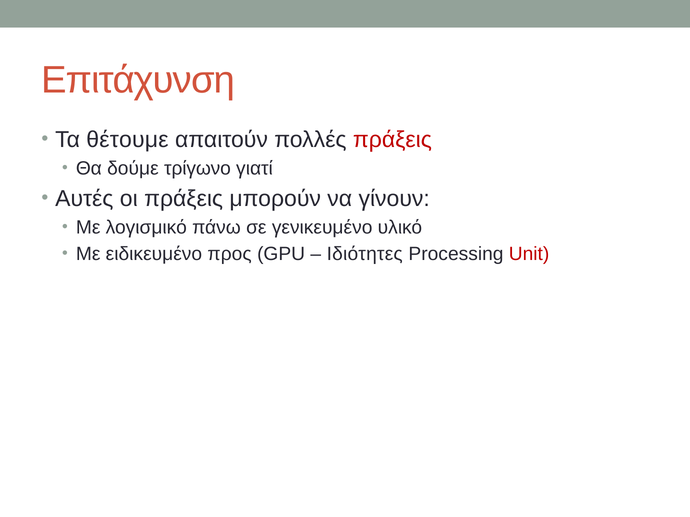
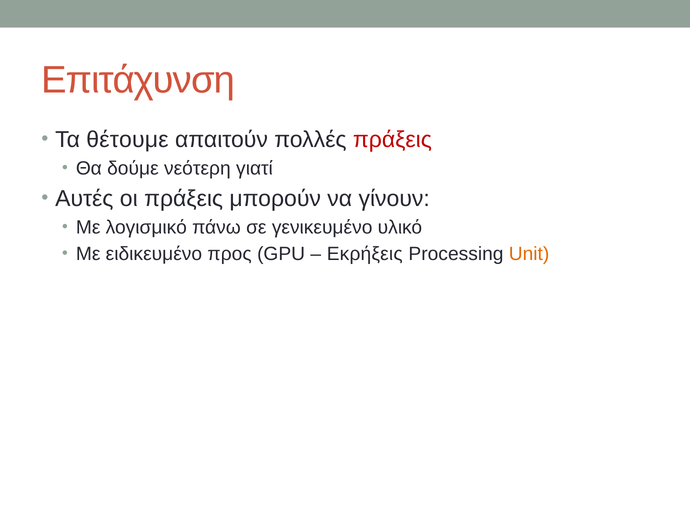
τρίγωνο: τρίγωνο -> νεότερη
Ιδιότητες: Ιδιότητες -> Εκρήξεις
Unit colour: red -> orange
